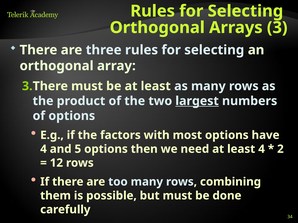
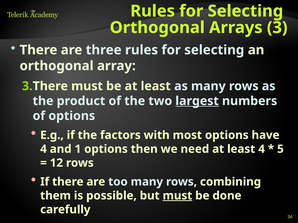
5: 5 -> 1
2: 2 -> 5
must at (177, 196) underline: none -> present
